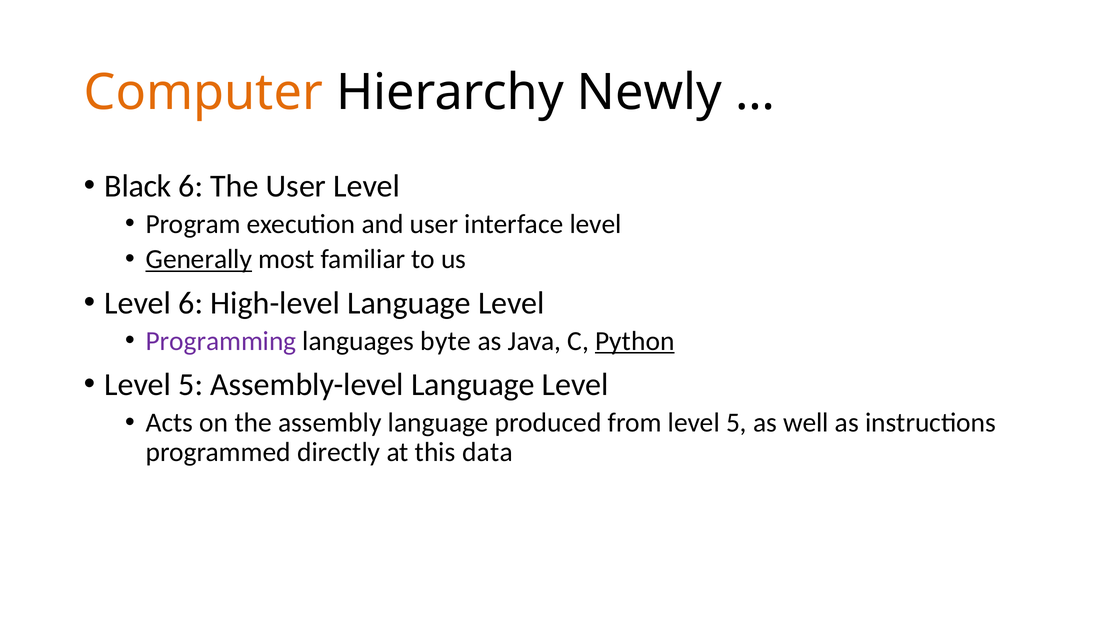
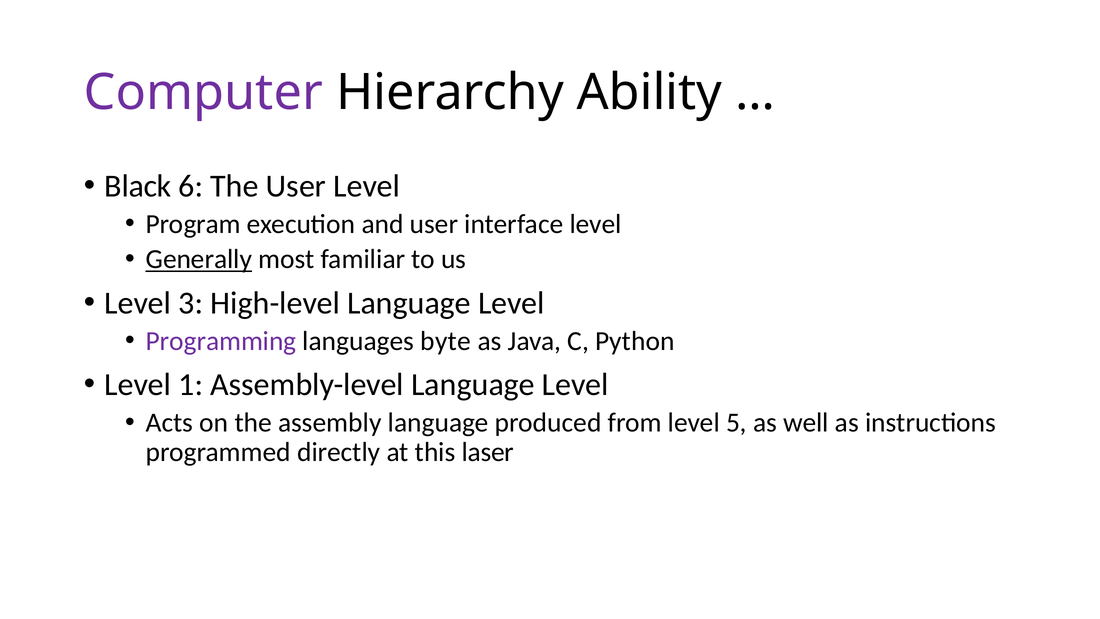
Computer colour: orange -> purple
Newly: Newly -> Ability
Level 6: 6 -> 3
Python underline: present -> none
5 at (191, 384): 5 -> 1
data: data -> laser
